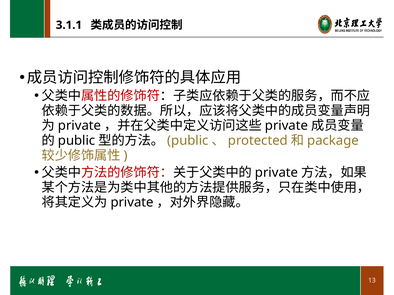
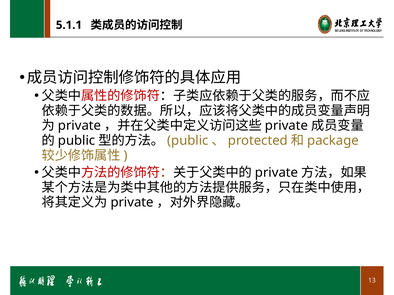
3.1.1: 3.1.1 -> 5.1.1
